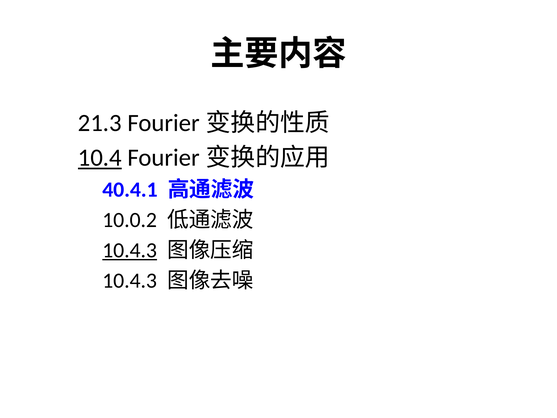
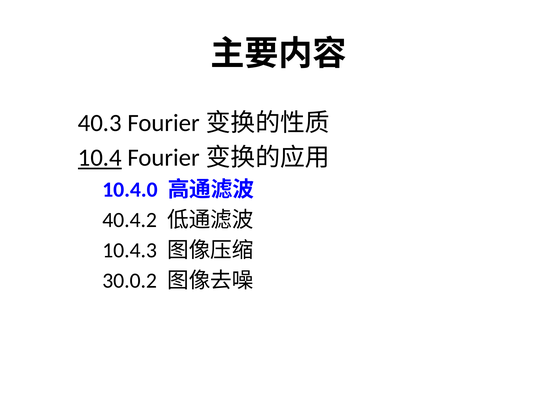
21.3: 21.3 -> 40.3
40.4.1: 40.4.1 -> 10.4.0
10.0.2: 10.0.2 -> 40.4.2
10.4.3 at (130, 250) underline: present -> none
10.4.3 at (130, 280): 10.4.3 -> 30.0.2
